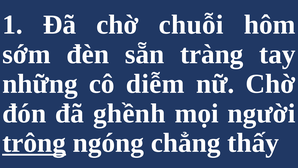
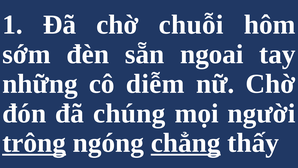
tràng: tràng -> ngoai
ghềnh: ghềnh -> chúng
chẳng underline: none -> present
